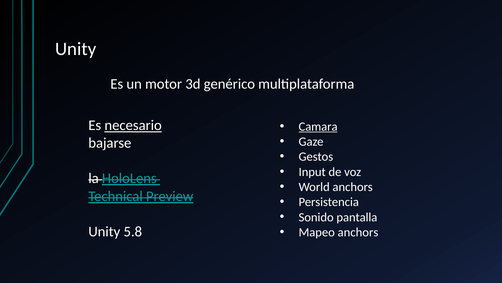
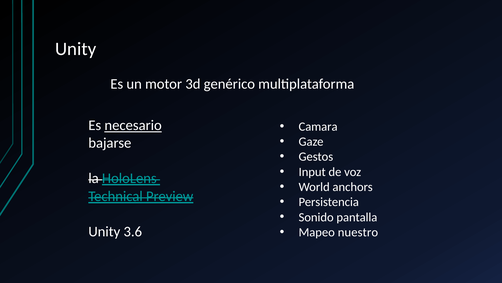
Camara underline: present -> none
Mapeo anchors: anchors -> nuestro
5.8: 5.8 -> 3.6
